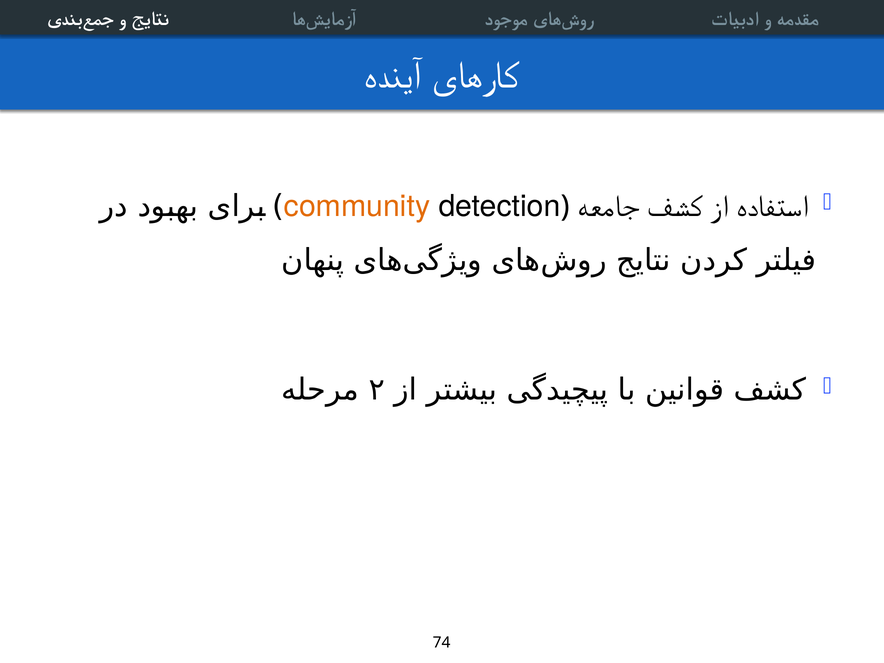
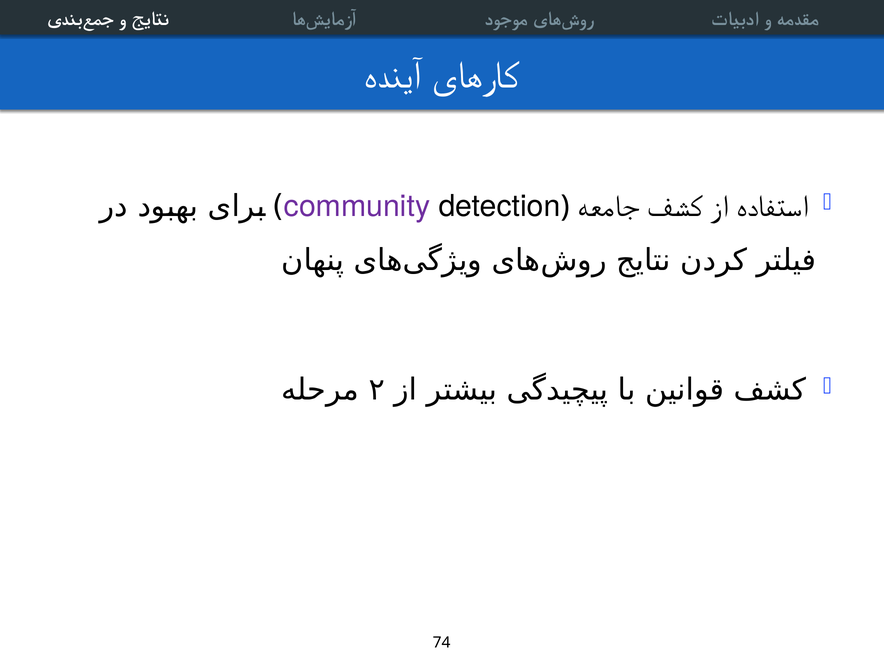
community colour: orange -> purple
